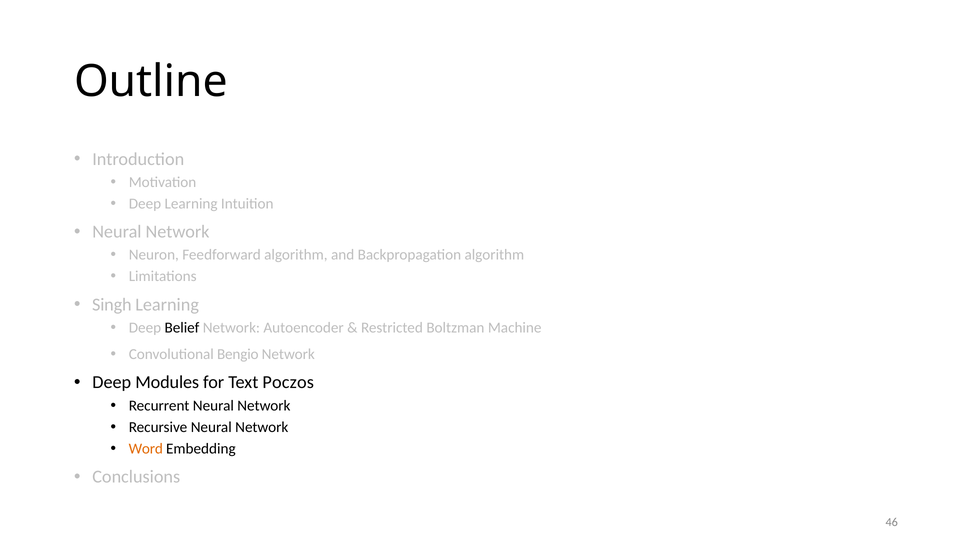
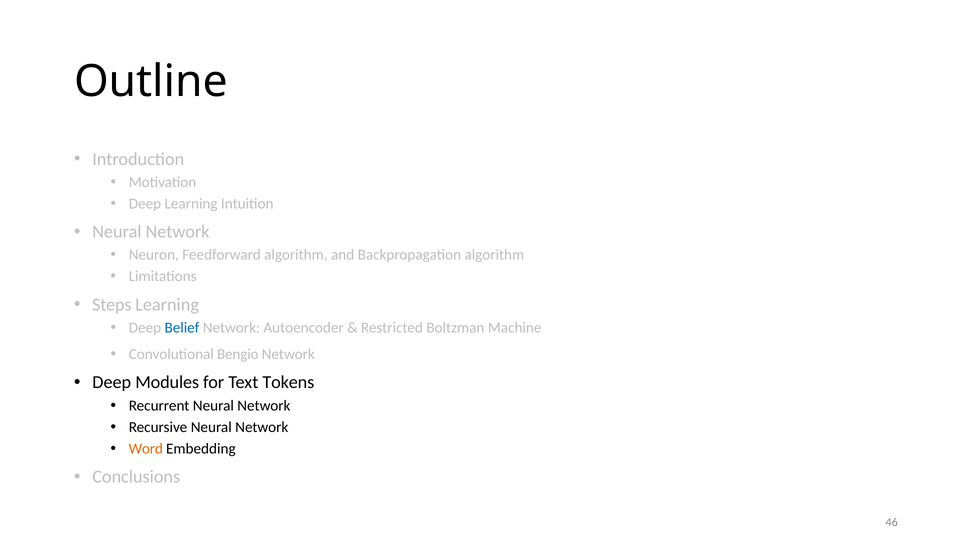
Singh: Singh -> Steps
Belief colour: black -> blue
Poczos: Poczos -> Tokens
